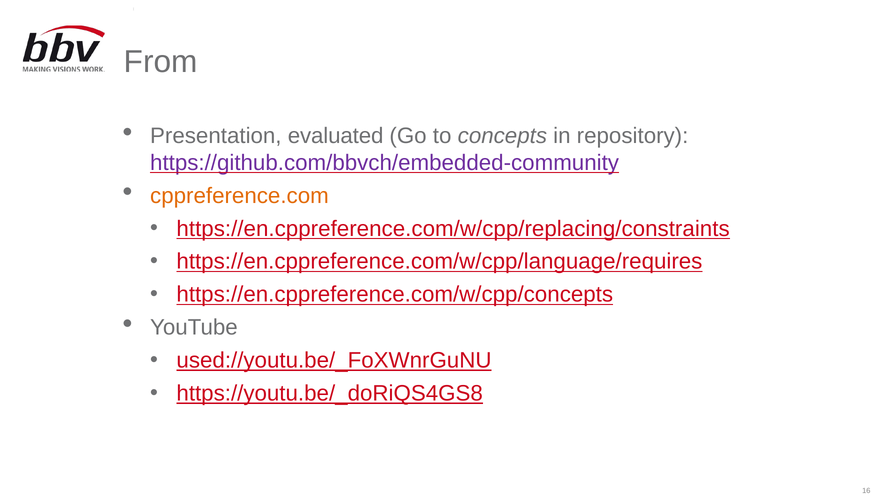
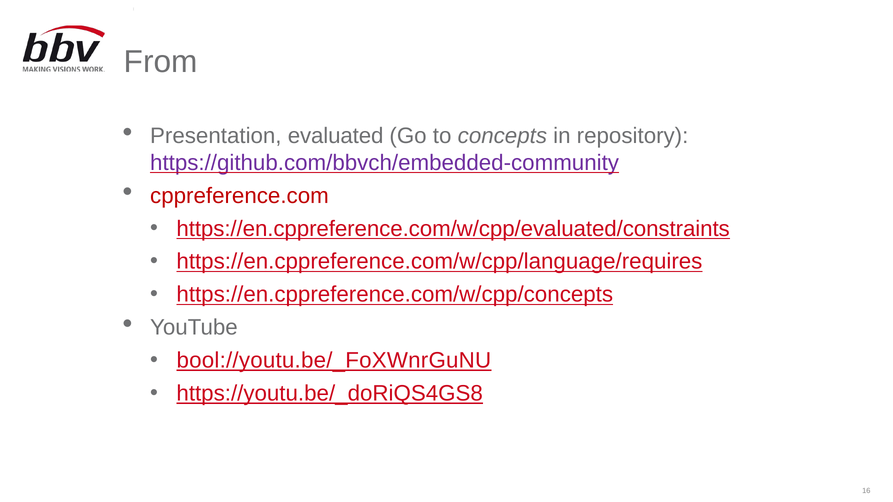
cppreference.com colour: orange -> red
https://en.cppreference.com/w/cpp/replacing/constraints: https://en.cppreference.com/w/cpp/replacing/constraints -> https://en.cppreference.com/w/cpp/evaluated/constraints
used://youtu.be/_FoXWnrGuNU: used://youtu.be/_FoXWnrGuNU -> bool://youtu.be/_FoXWnrGuNU
